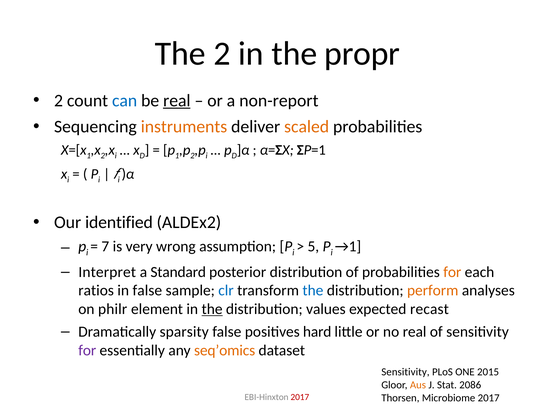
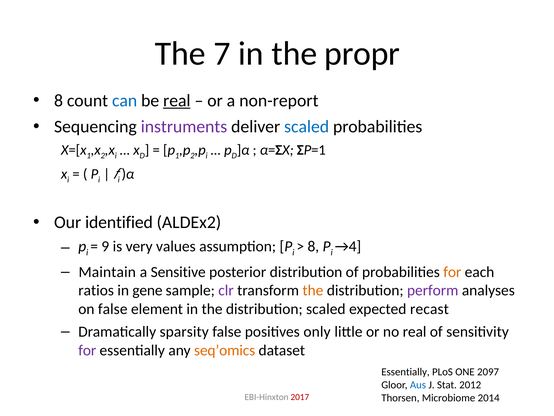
The 2: 2 -> 7
2 at (59, 101): 2 -> 8
instruments colour: orange -> purple
scaled at (307, 127) colour: orange -> blue
7: 7 -> 9
wrong: wrong -> values
5 at (313, 246): 5 -> 8
→1: →1 -> →4
Interpret: Interpret -> Maintain
Standard: Standard -> Sensitive
in false: false -> gene
clr colour: blue -> purple
the at (313, 290) colour: blue -> orange
perform colour: orange -> purple
on philr: philr -> false
the at (212, 309) underline: present -> none
distribution values: values -> scaled
hard: hard -> only
Sensitivity at (405, 372): Sensitivity -> Essentially
2015: 2015 -> 2097
Aus colour: orange -> blue
2086: 2086 -> 2012
Microbiome 2017: 2017 -> 2014
